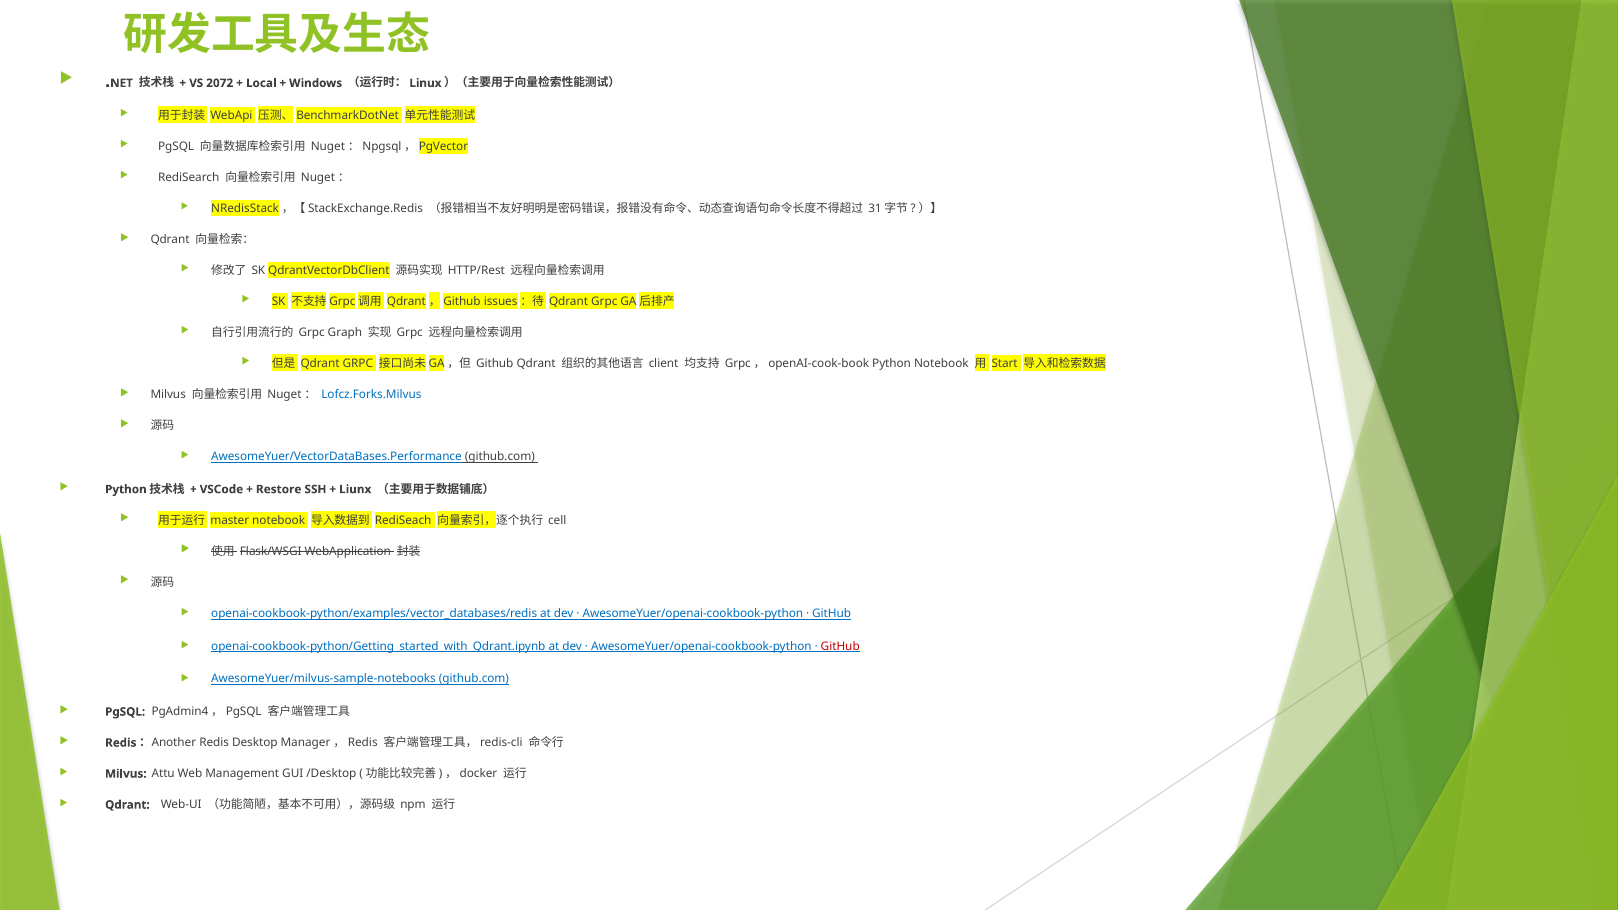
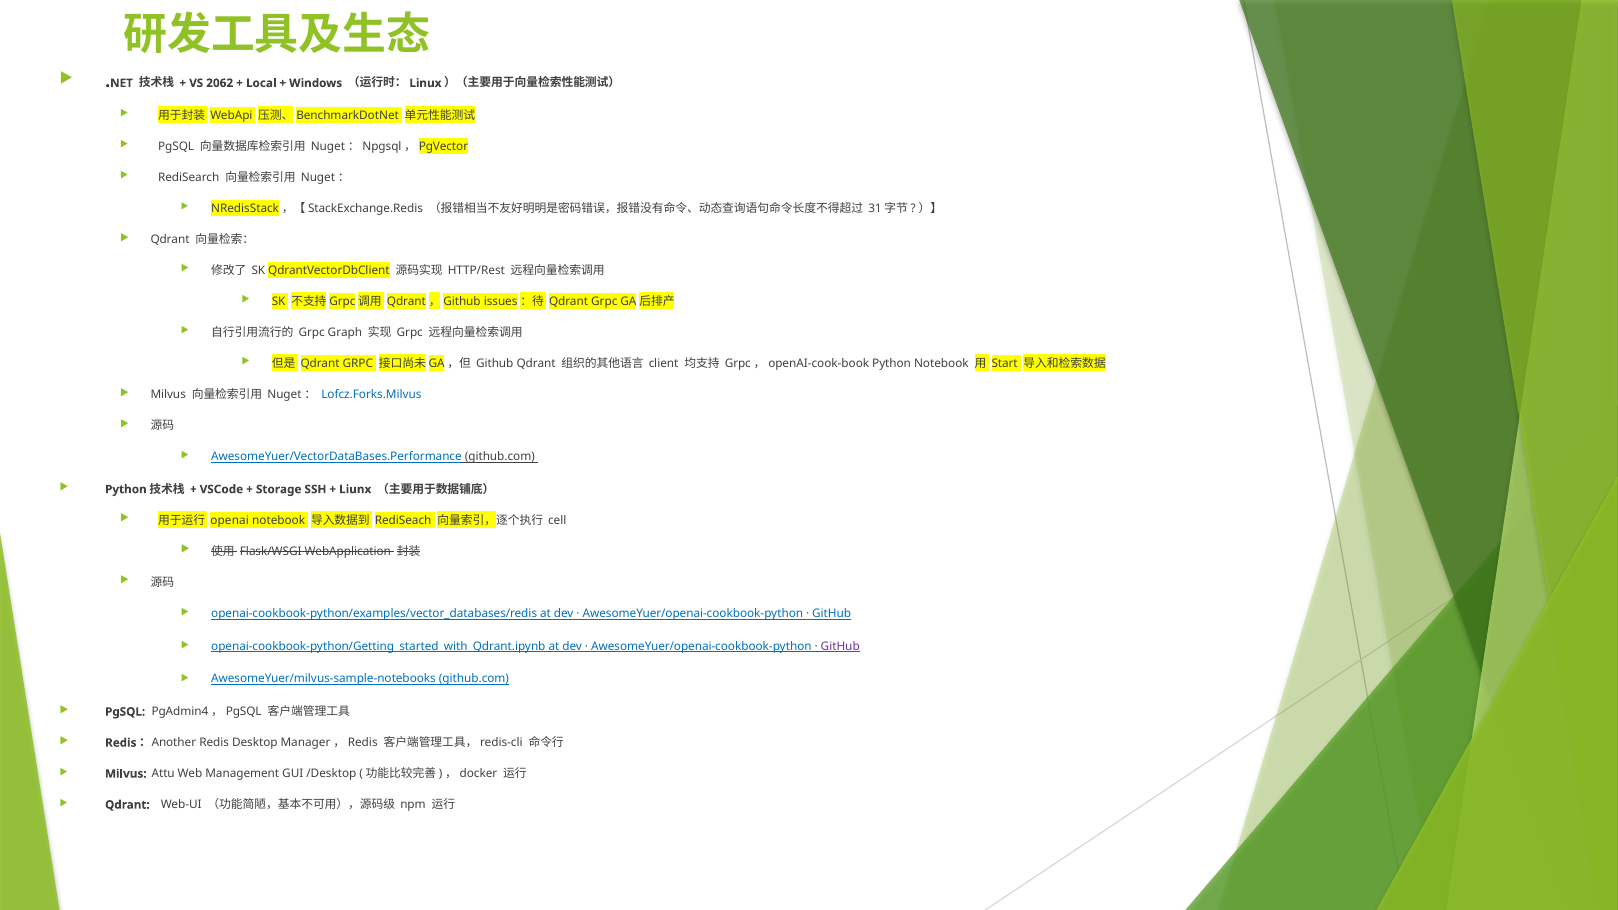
2072: 2072 -> 2062
Restore: Restore -> Storage
master: master -> openai
GitHub at (840, 646) colour: red -> purple
